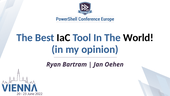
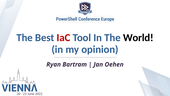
IaC colour: black -> red
